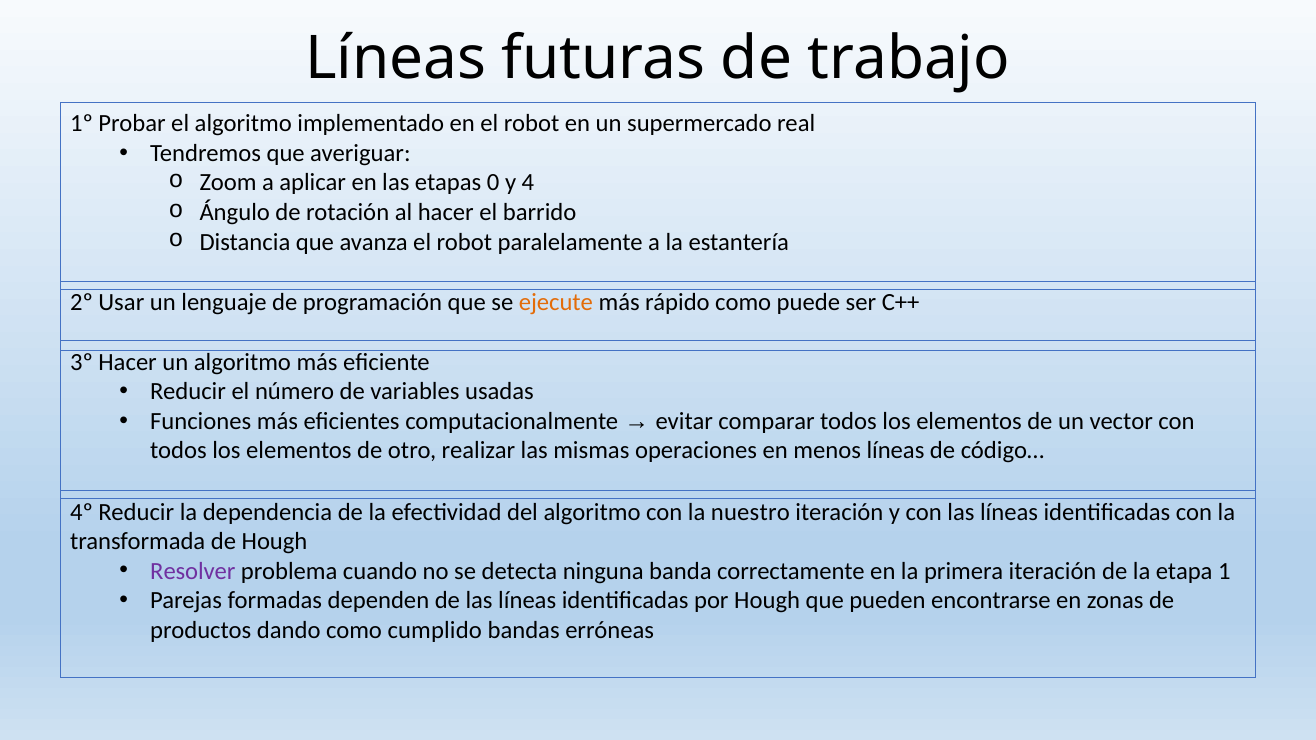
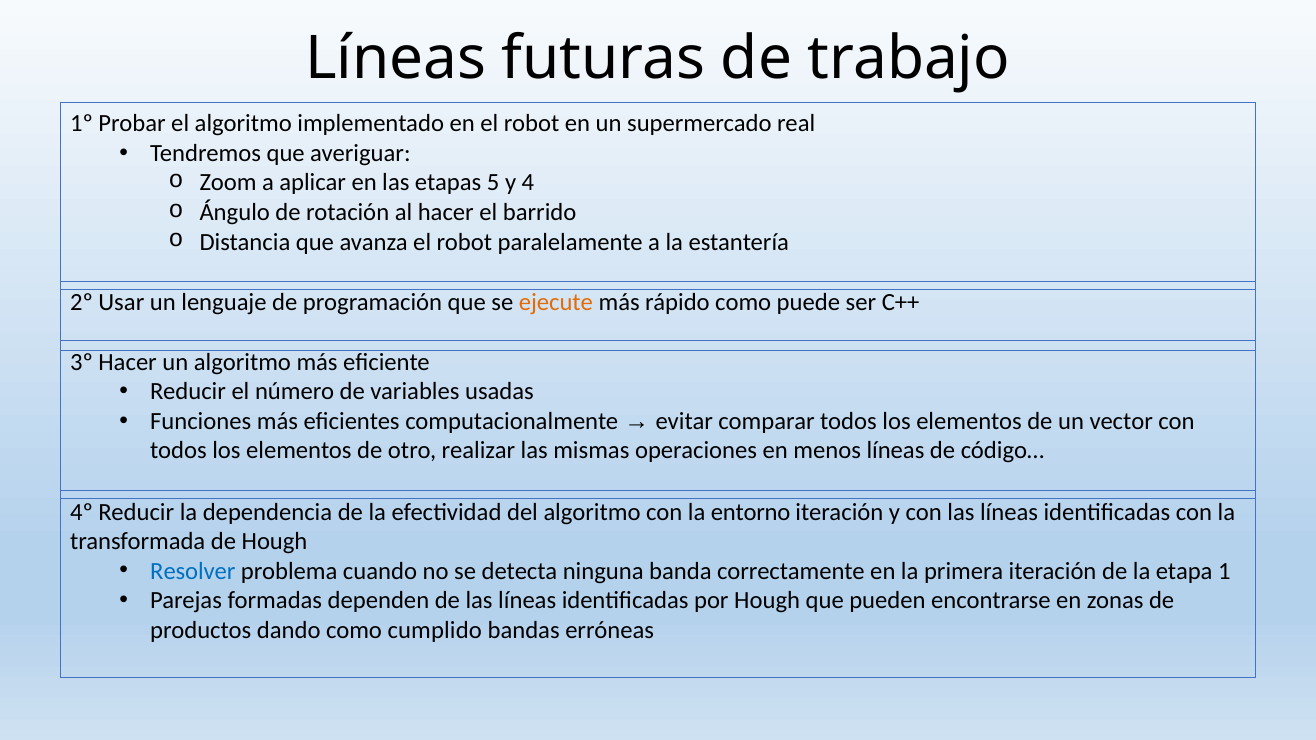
0: 0 -> 5
nuestro: nuestro -> entorno
Resolver colour: purple -> blue
